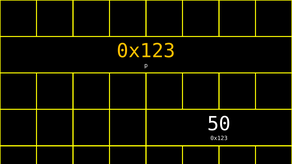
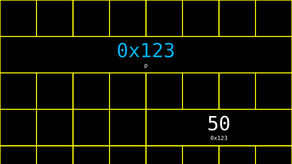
0x123 at (146, 51) colour: yellow -> light blue
